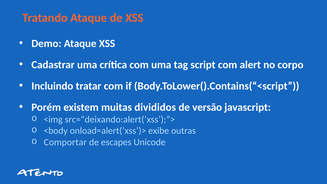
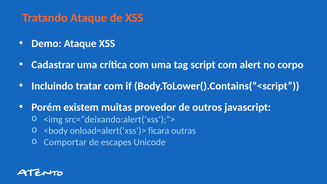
divididos: divididos -> provedor
versão: versão -> outros
exibe: exibe -> ficara
